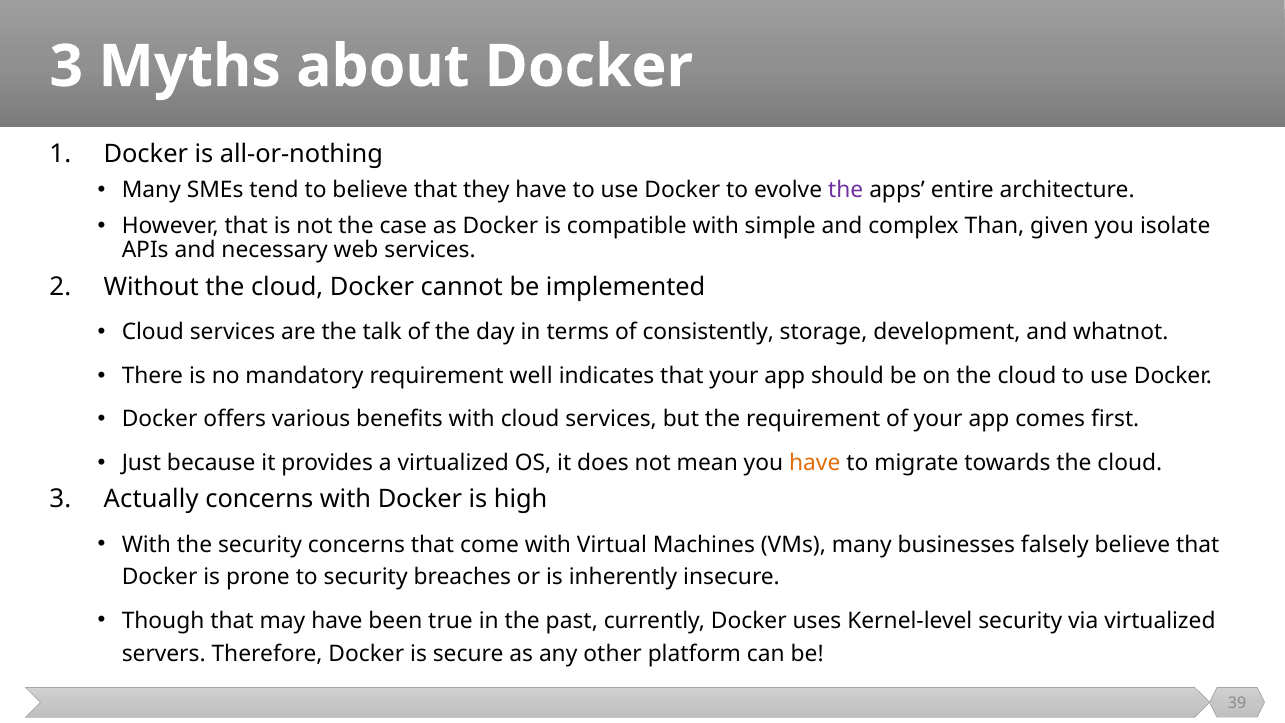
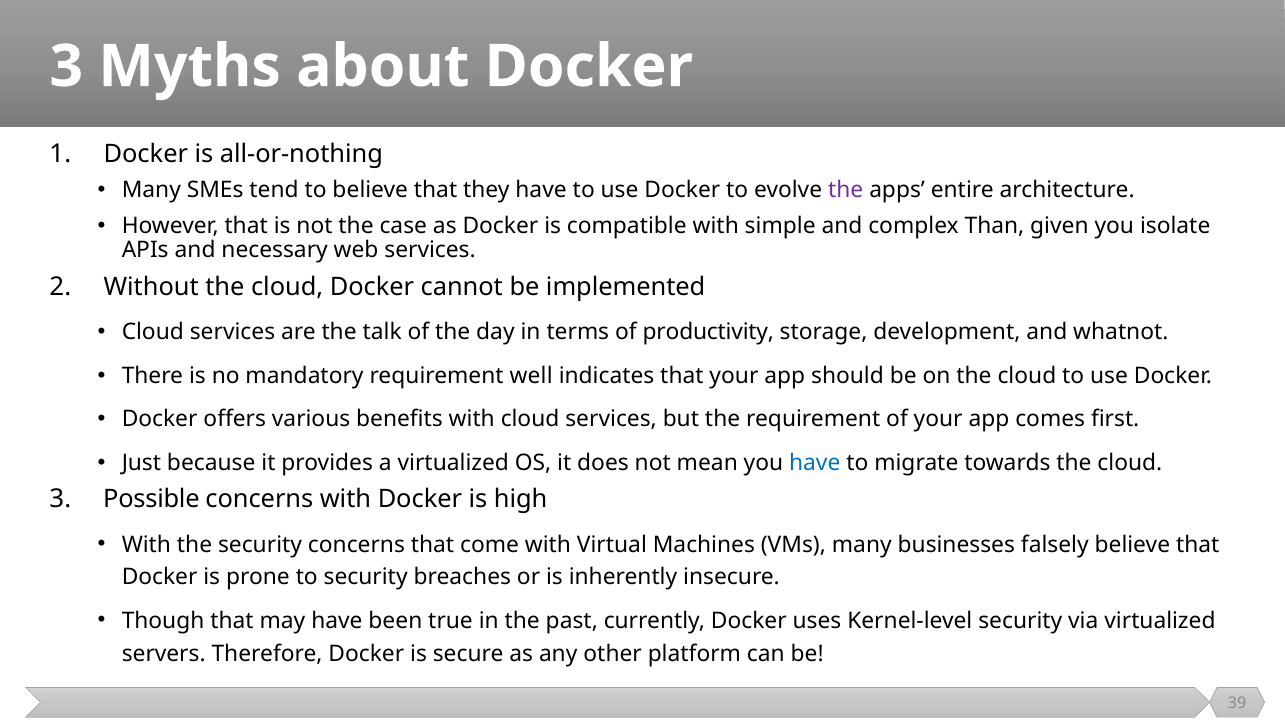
consistently: consistently -> productivity
have at (815, 463) colour: orange -> blue
Actually: Actually -> Possible
